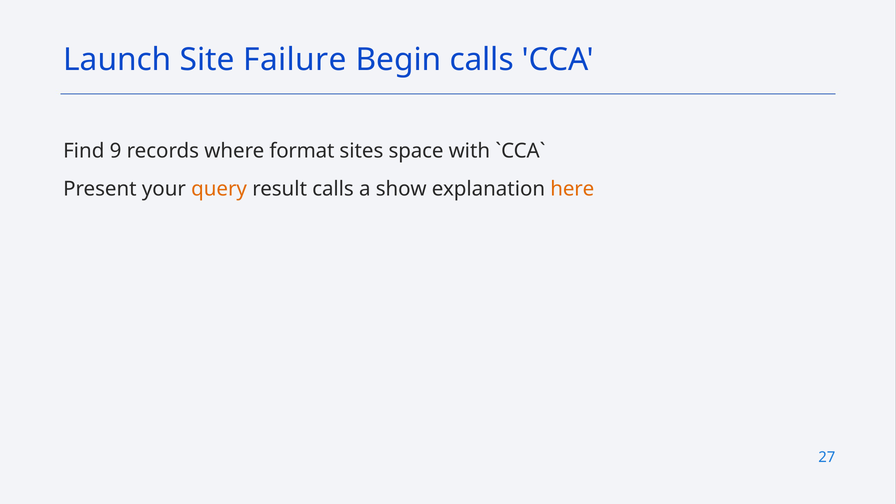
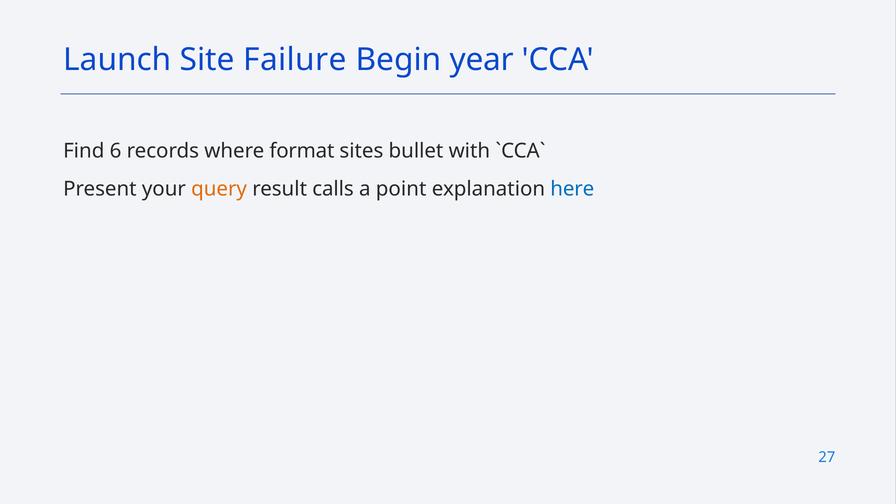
Begin calls: calls -> year
9: 9 -> 6
space: space -> bullet
show: show -> point
here colour: orange -> blue
